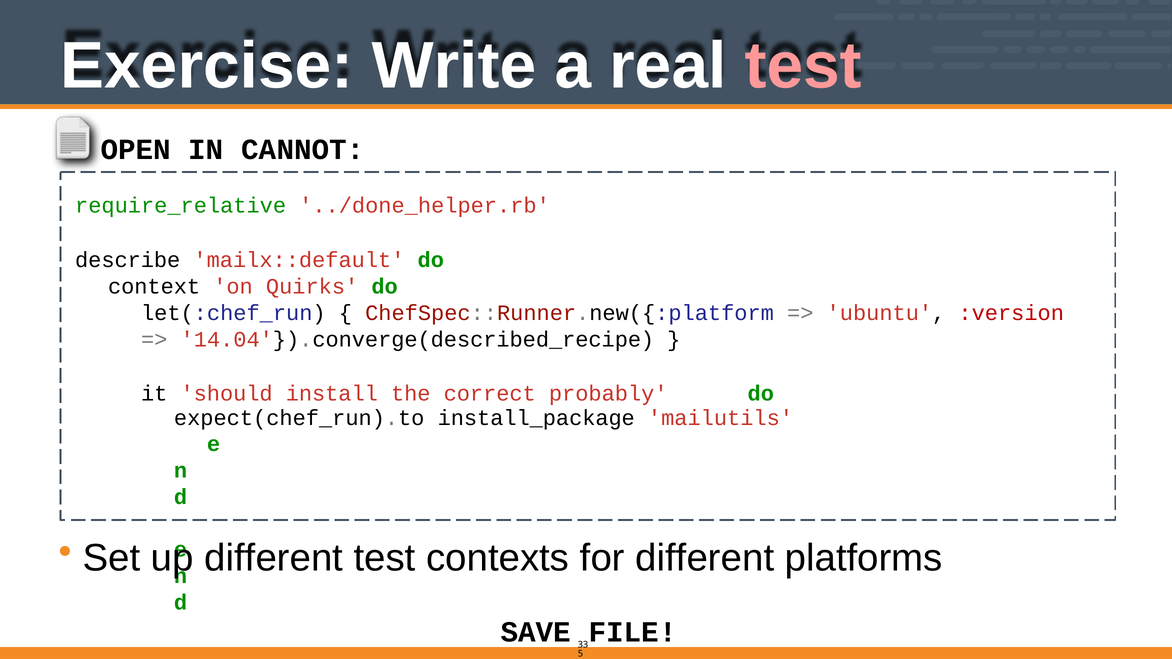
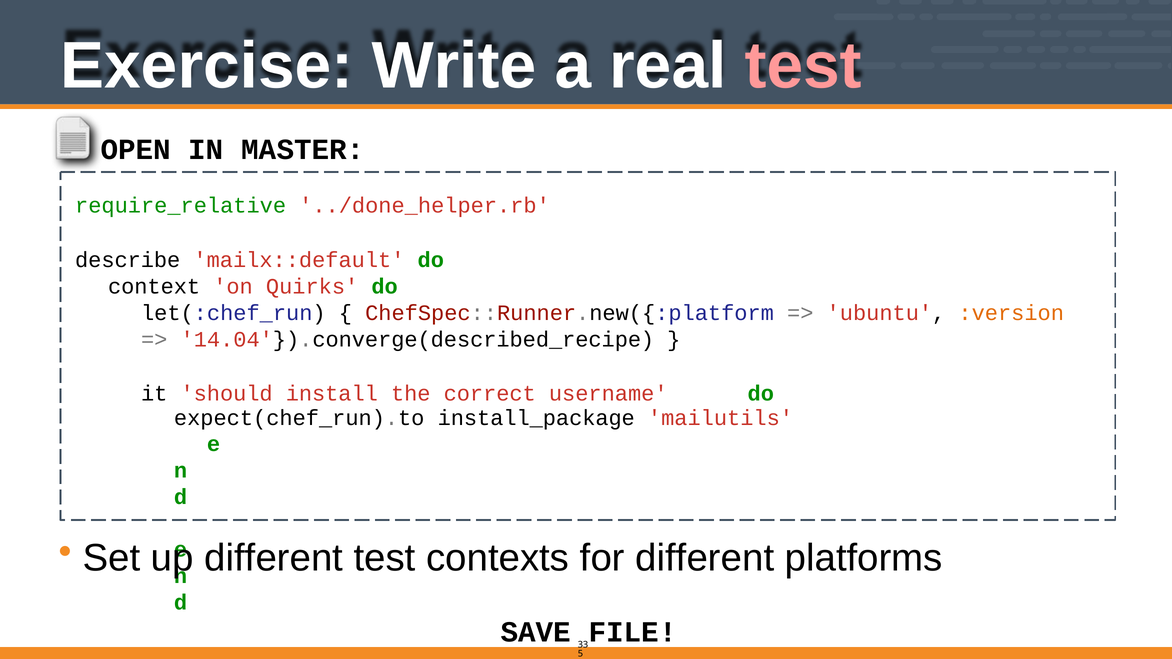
CANNOT: CANNOT -> MASTER
:version colour: red -> orange
probably: probably -> username
